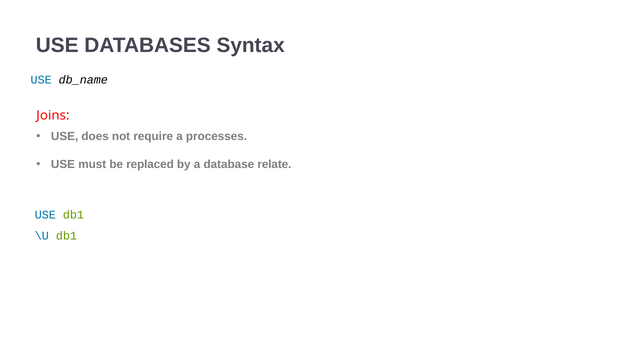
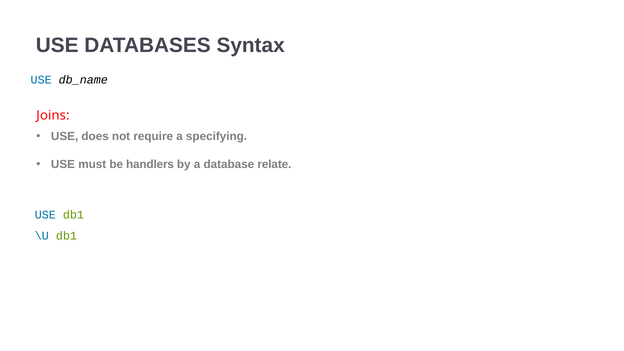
processes: processes -> specifying
replaced: replaced -> handlers
